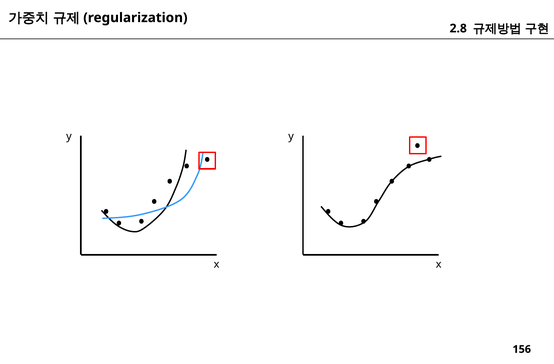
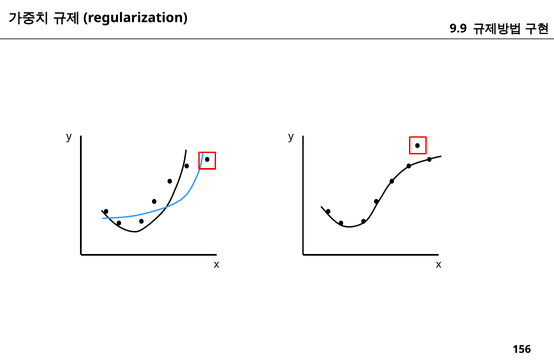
2.8: 2.8 -> 9.9
